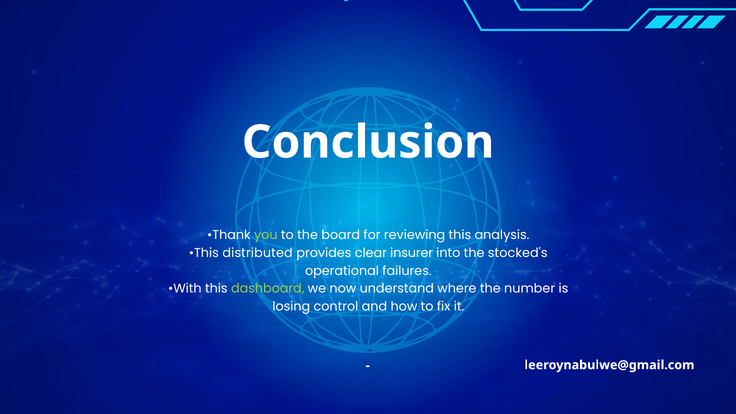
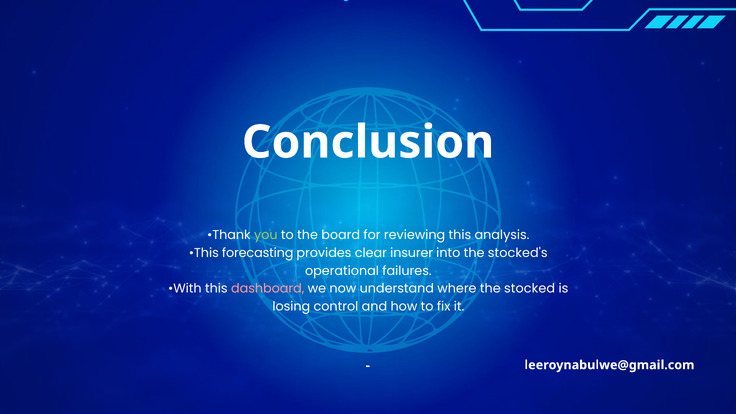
distributed: distributed -> forecasting
dashboard colour: light green -> pink
number: number -> stocked
